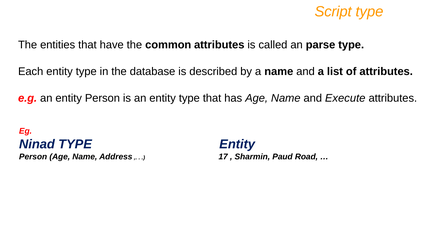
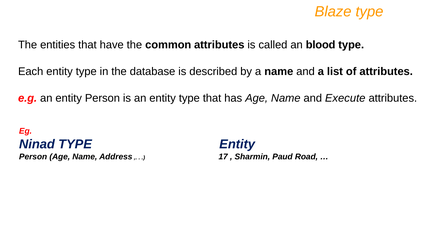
Script: Script -> Blaze
parse: parse -> blood
